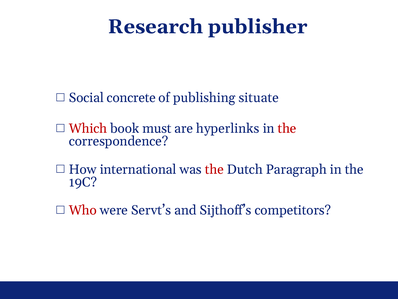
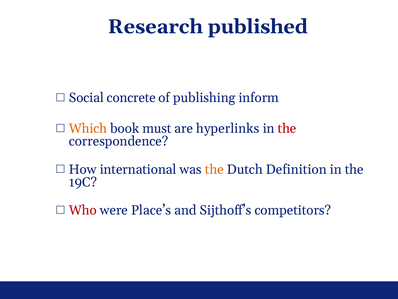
publisher: publisher -> published
situate: situate -> inform
Which colour: red -> orange
the at (214, 169) colour: red -> orange
Paragraph: Paragraph -> Definition
Servt’s: Servt’s -> Place’s
